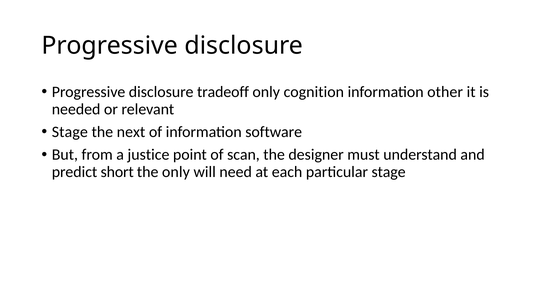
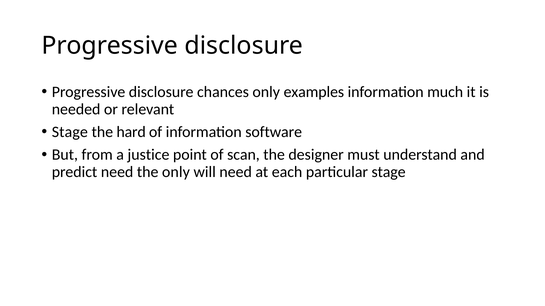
tradeoff: tradeoff -> chances
cognition: cognition -> examples
other: other -> much
next: next -> hard
predict short: short -> need
